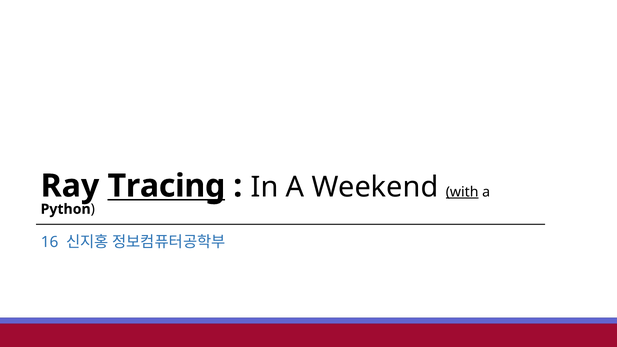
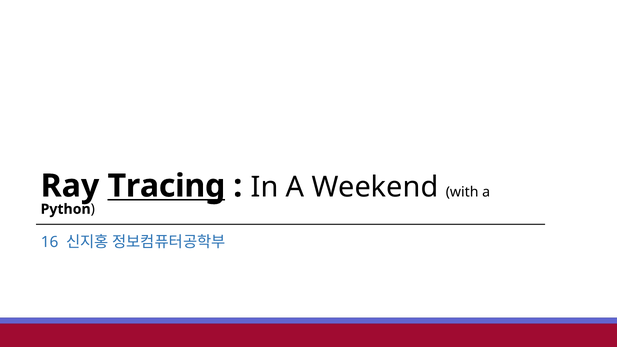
with underline: present -> none
